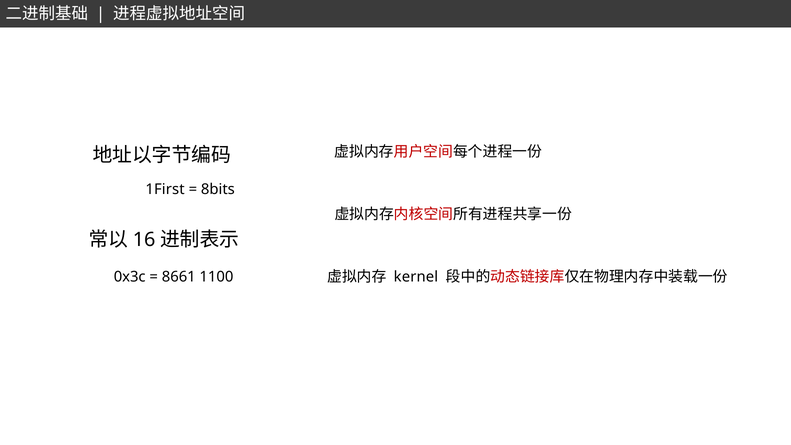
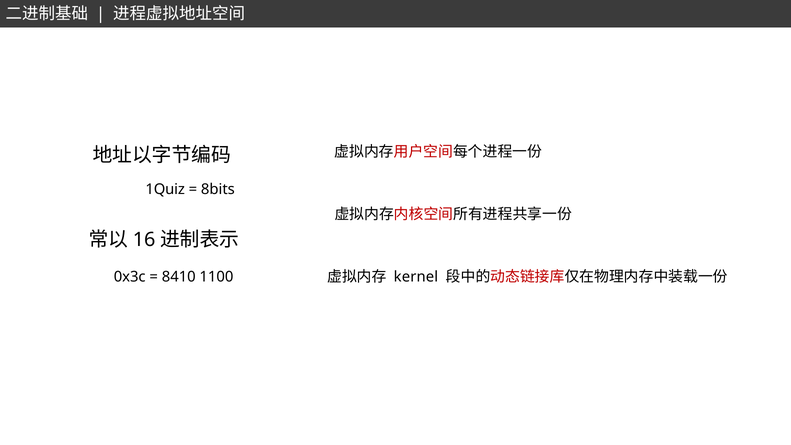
1First: 1First -> 1Quiz
8661: 8661 -> 8410
